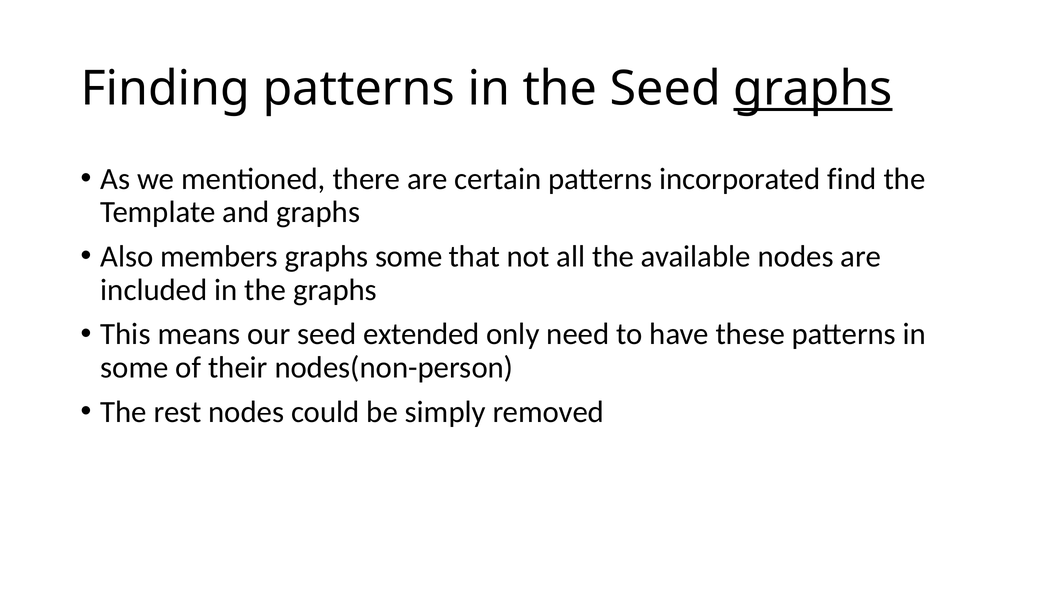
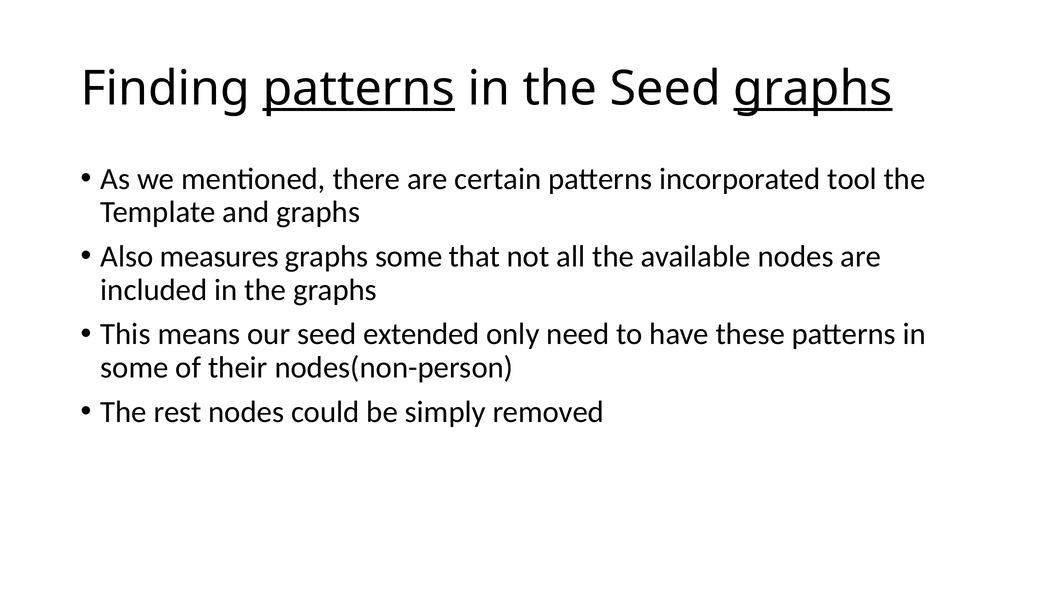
patterns at (359, 89) underline: none -> present
find: find -> tool
members: members -> measures
